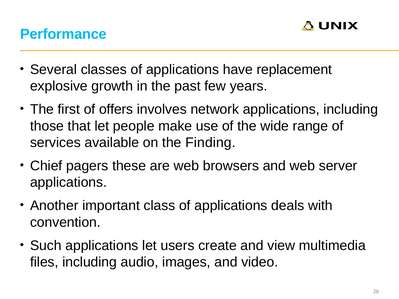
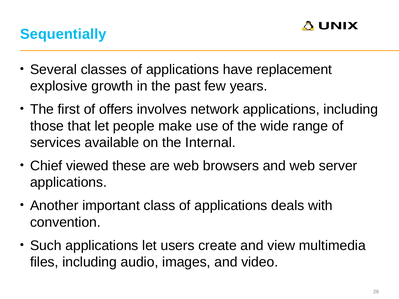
Performance: Performance -> Sequentially
Finding: Finding -> Internal
pagers: pagers -> viewed
